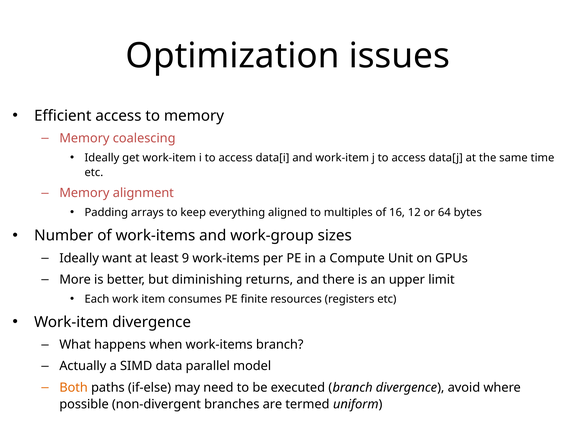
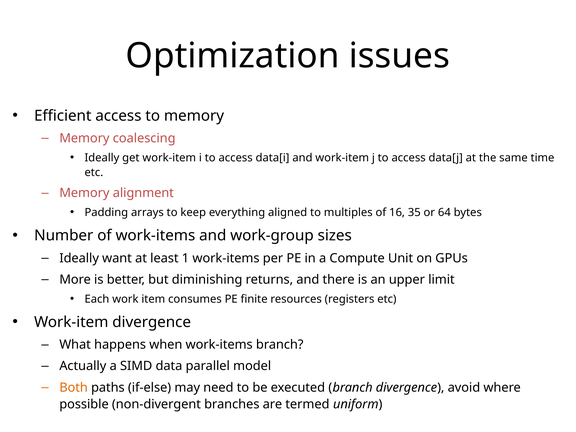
12: 12 -> 35
9: 9 -> 1
